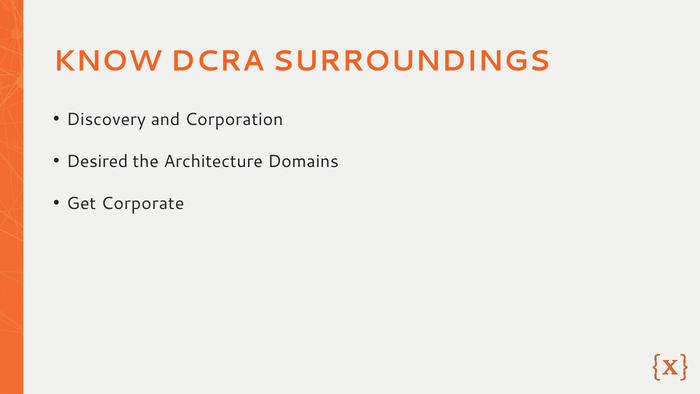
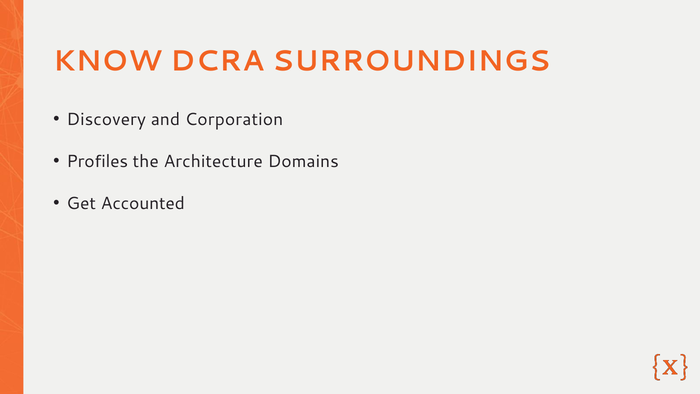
Desired: Desired -> Profiles
Corporate: Corporate -> Accounted
